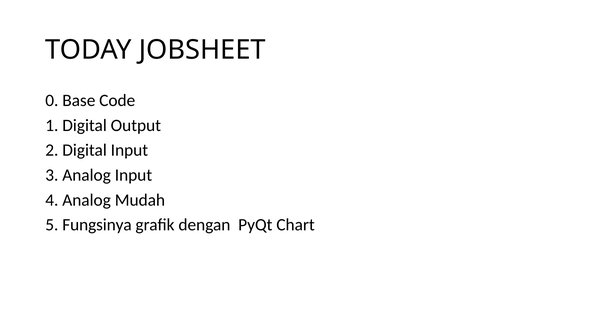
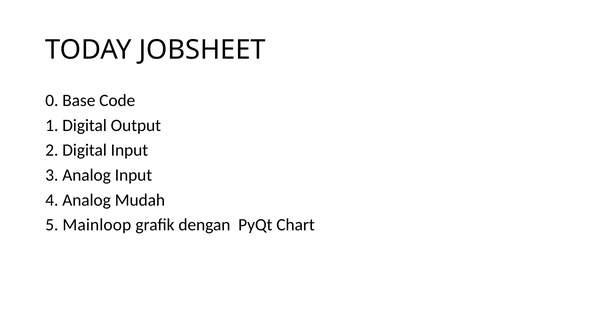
Fungsinya: Fungsinya -> Mainloop
